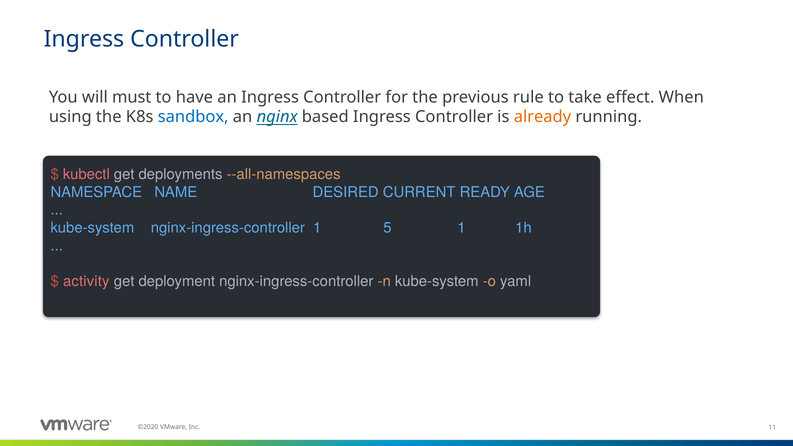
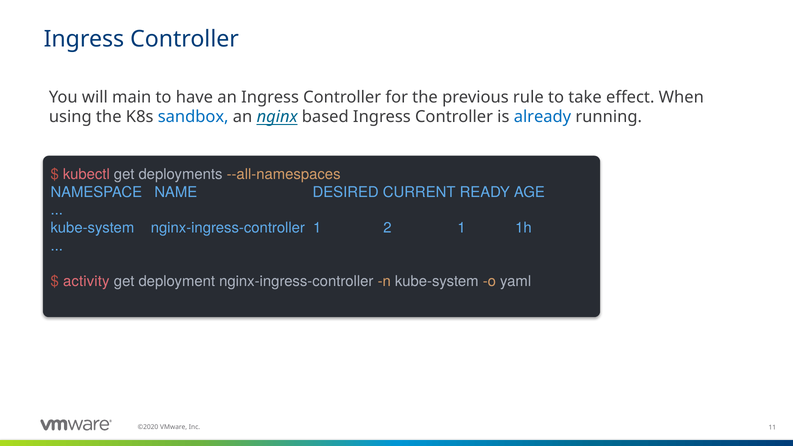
must: must -> main
already colour: orange -> blue
5: 5 -> 2
